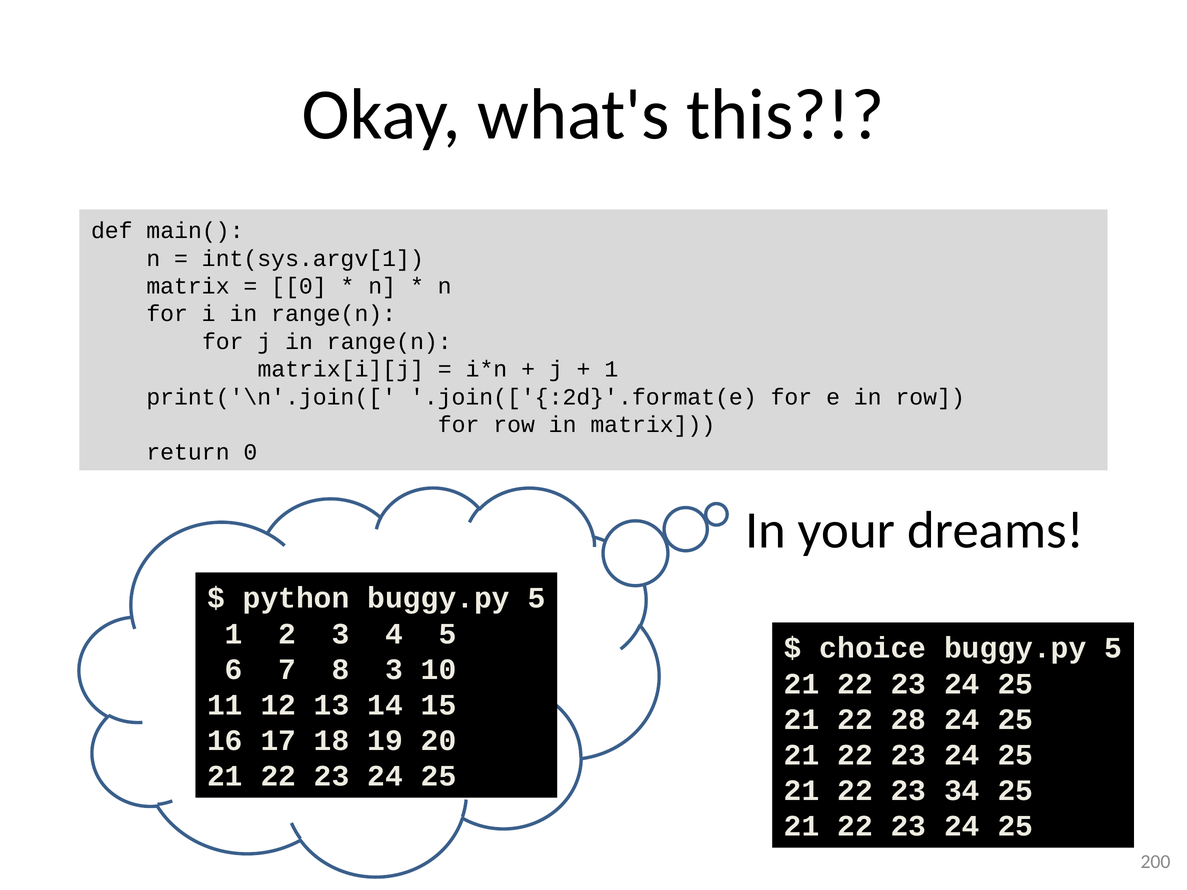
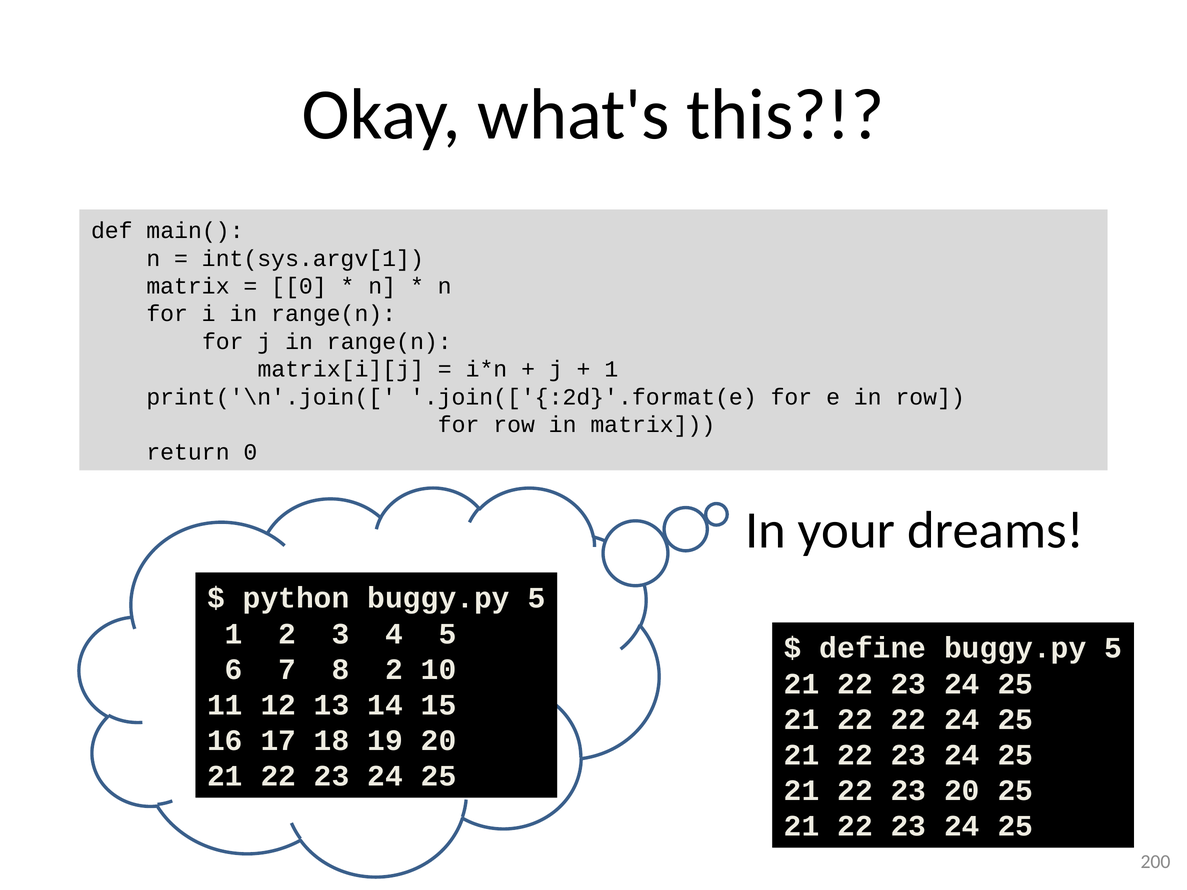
choice: choice -> define
8 3: 3 -> 2
22 28: 28 -> 22
23 34: 34 -> 20
